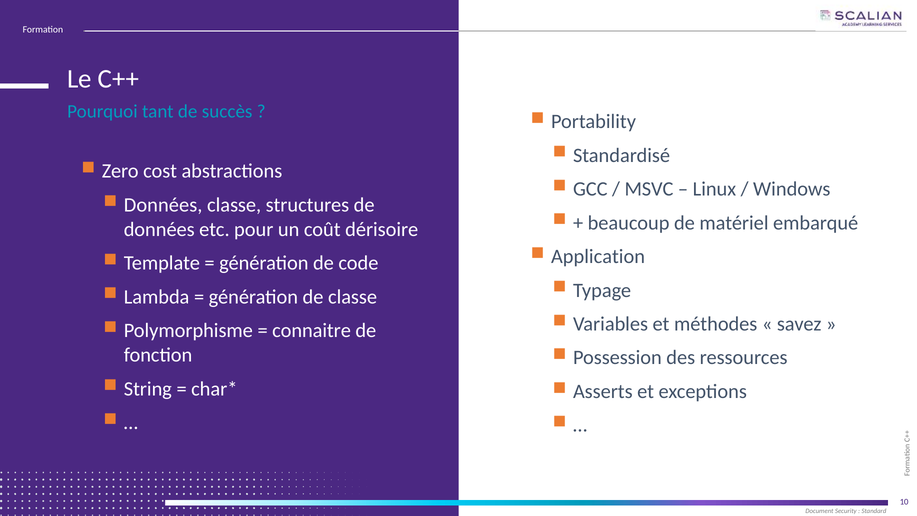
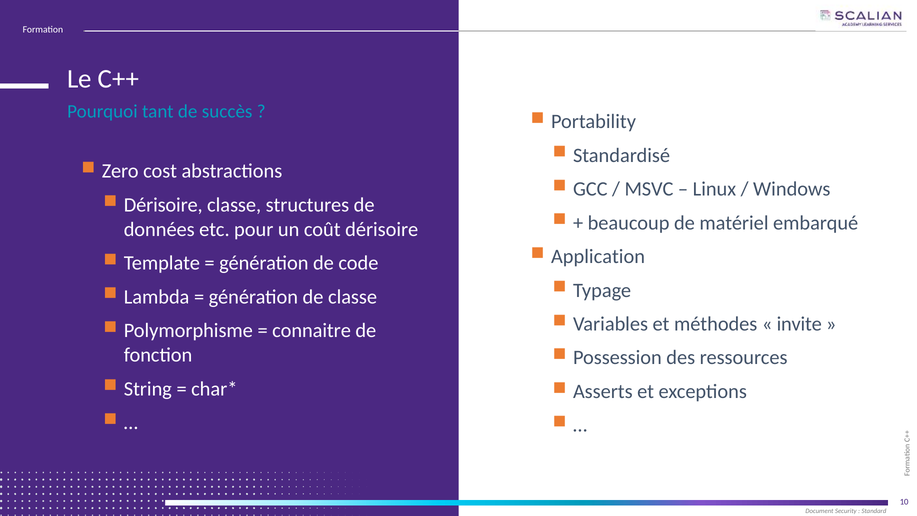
Données at (163, 205): Données -> Dérisoire
savez: savez -> invite
